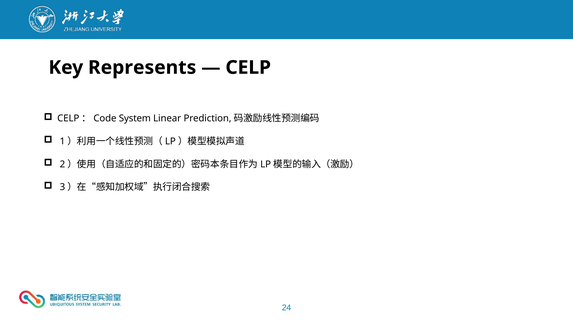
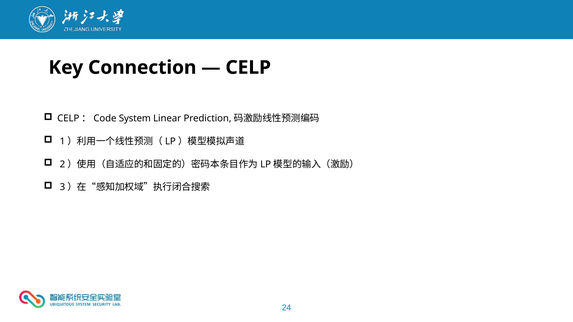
Represents: Represents -> Connection
